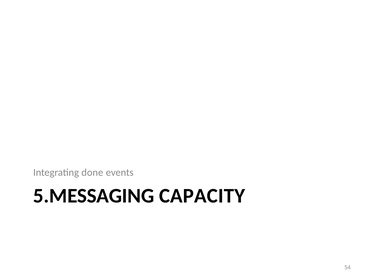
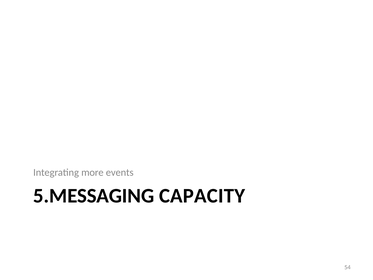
done: done -> more
